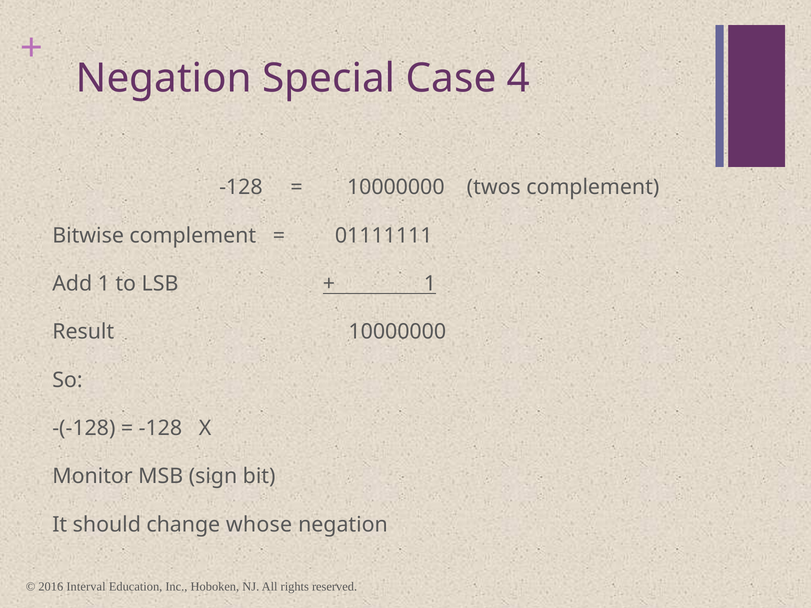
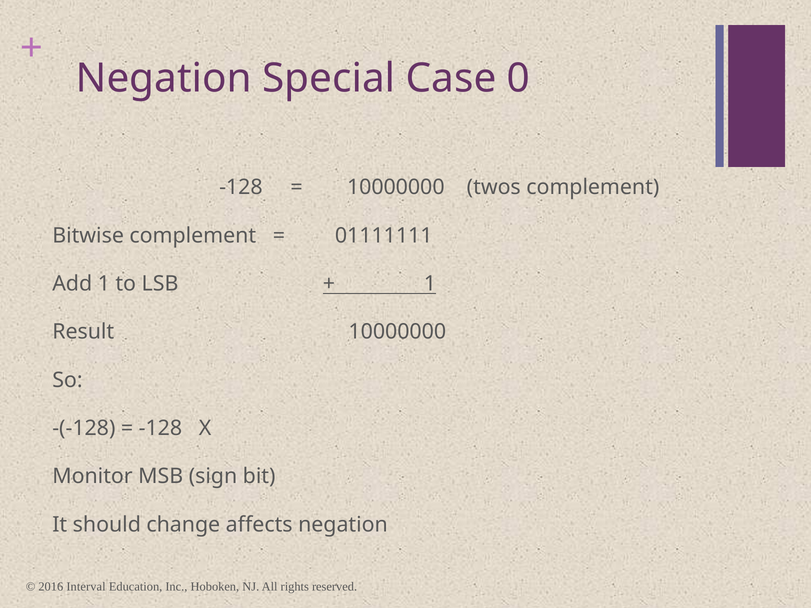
4: 4 -> 0
whose: whose -> affects
